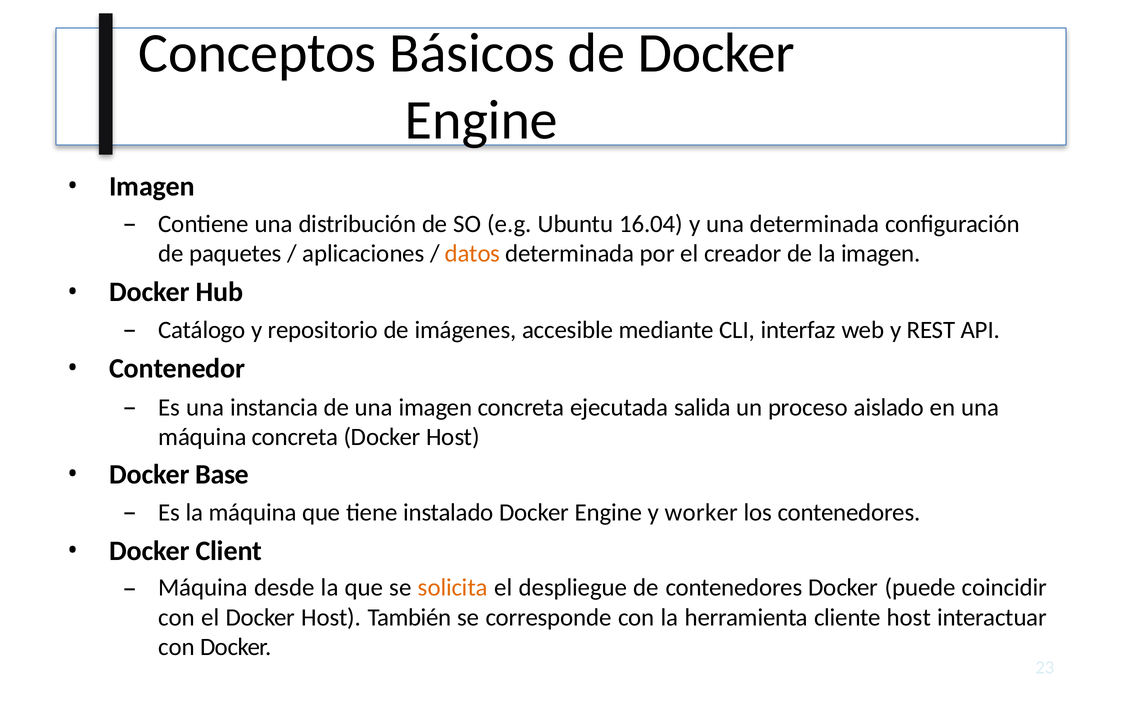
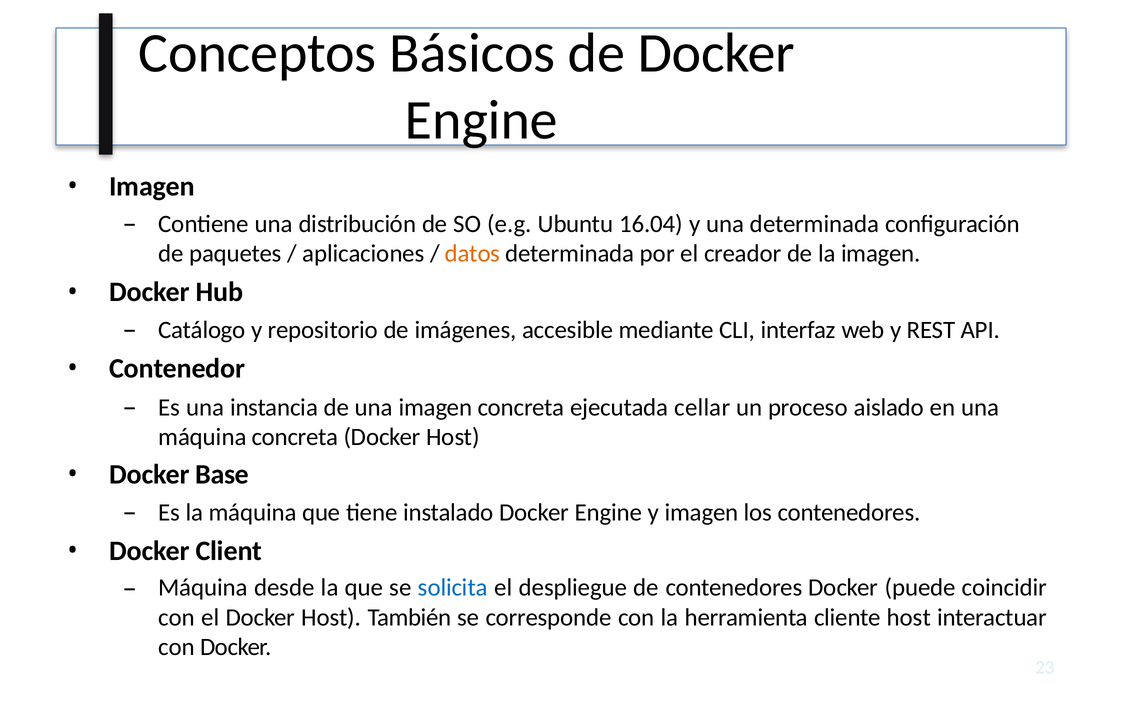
salida: salida -> cellar
y worker: worker -> imagen
solicita colour: orange -> blue
